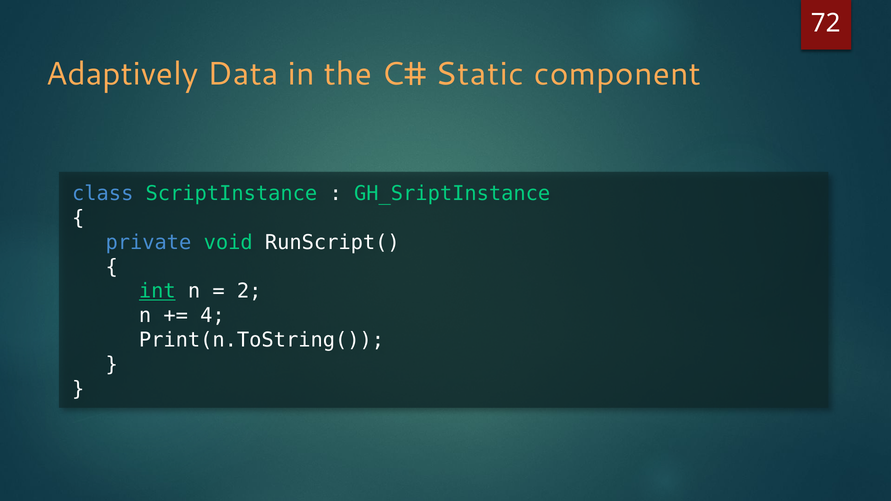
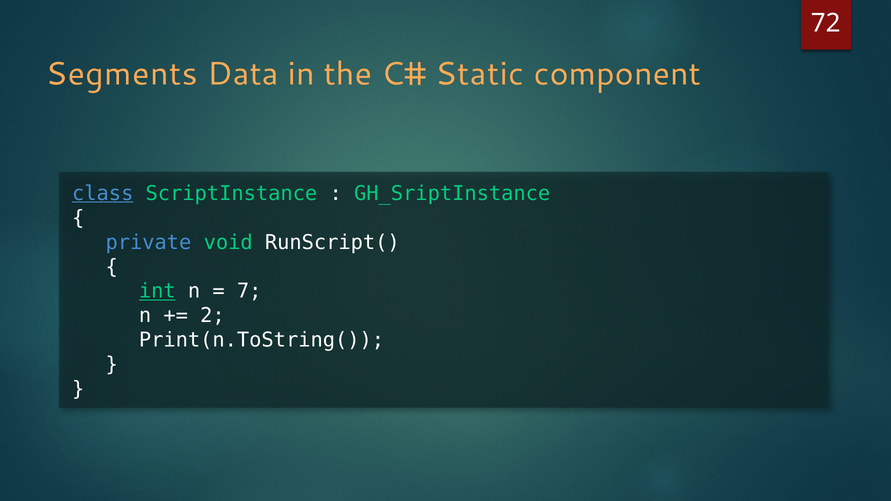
Adaptively: Adaptively -> Segments
class underline: none -> present
2: 2 -> 7
4: 4 -> 2
